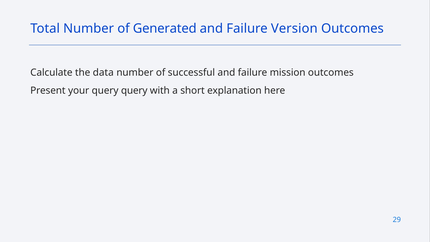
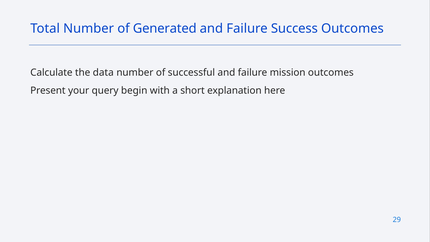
Version: Version -> Success
query query: query -> begin
